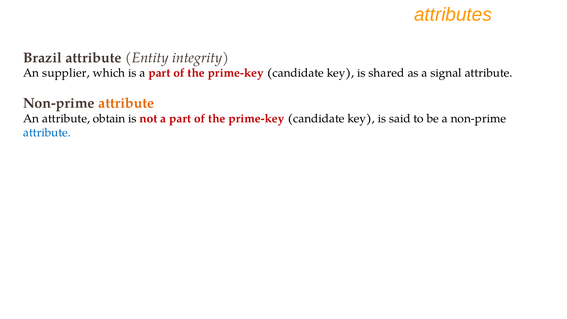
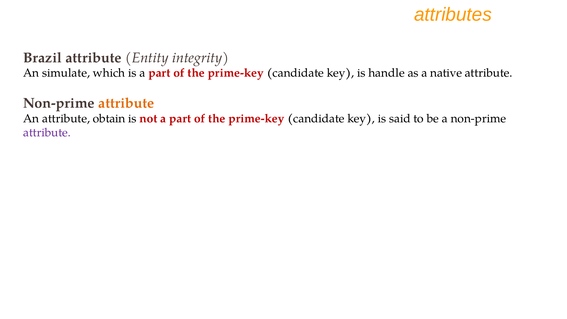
supplier: supplier -> simulate
shared: shared -> handle
signal: signal -> native
attribute at (47, 133) colour: blue -> purple
